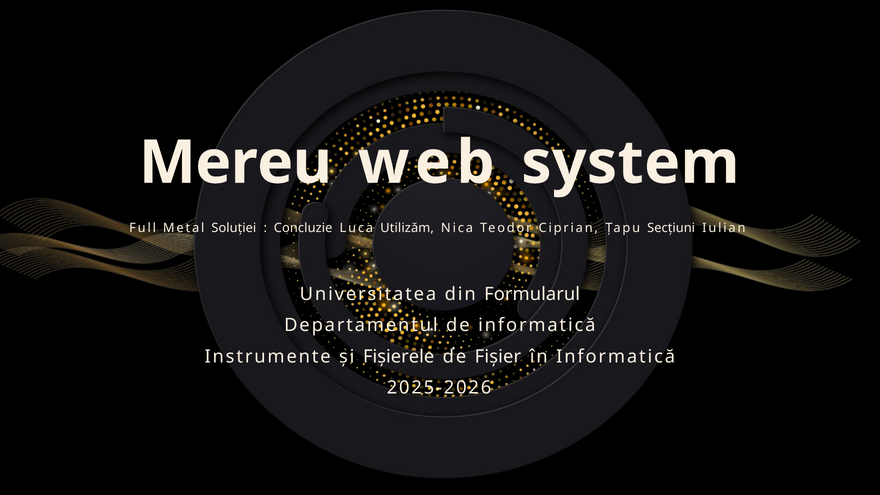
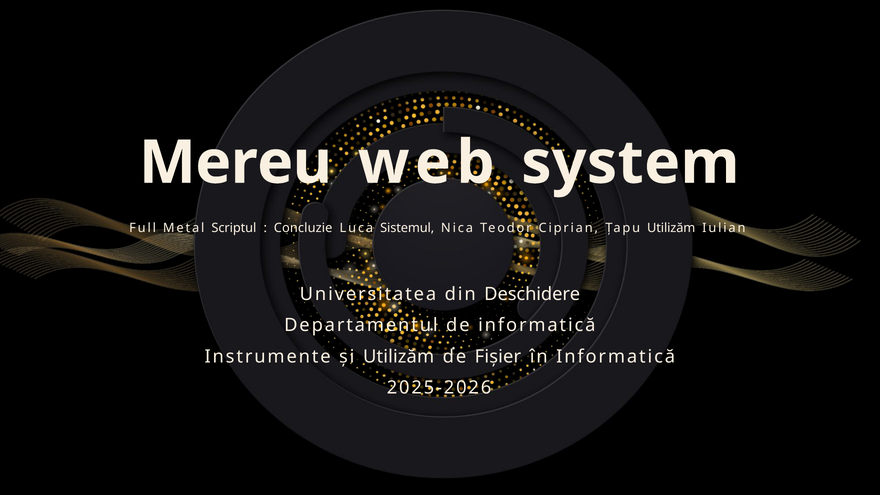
Soluției: Soluției -> Scriptul
Utilizăm: Utilizăm -> Sistemul
Țapu Secțiuni: Secțiuni -> Utilizăm
Formularul: Formularul -> Deschidere
și Fișierele: Fișierele -> Utilizăm
